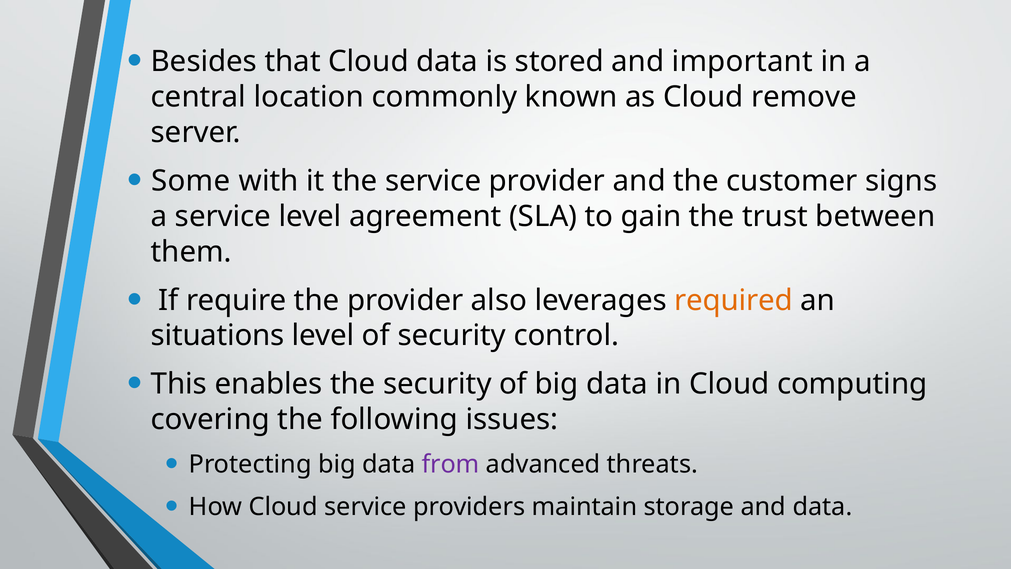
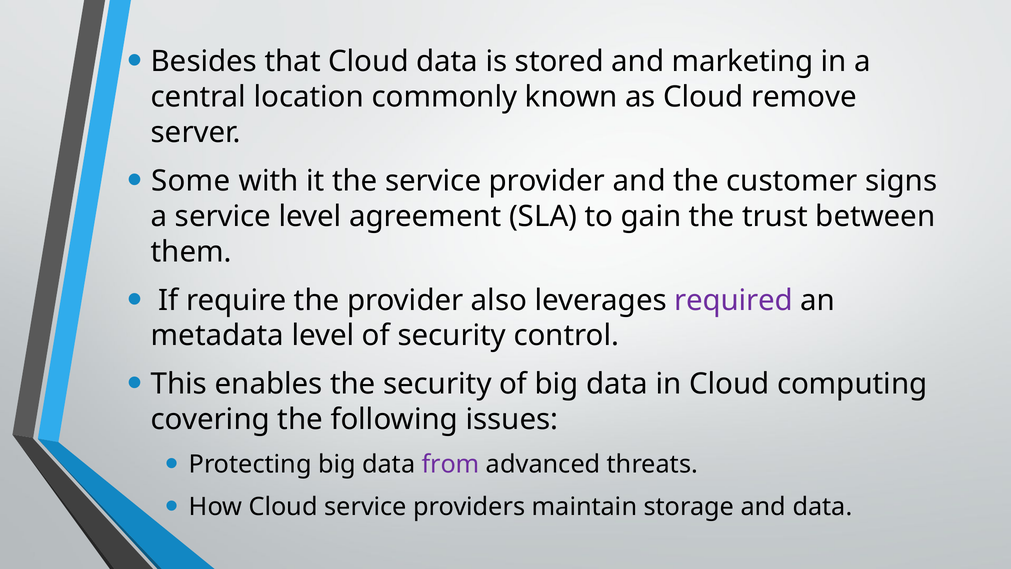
important: important -> marketing
required colour: orange -> purple
situations: situations -> metadata
